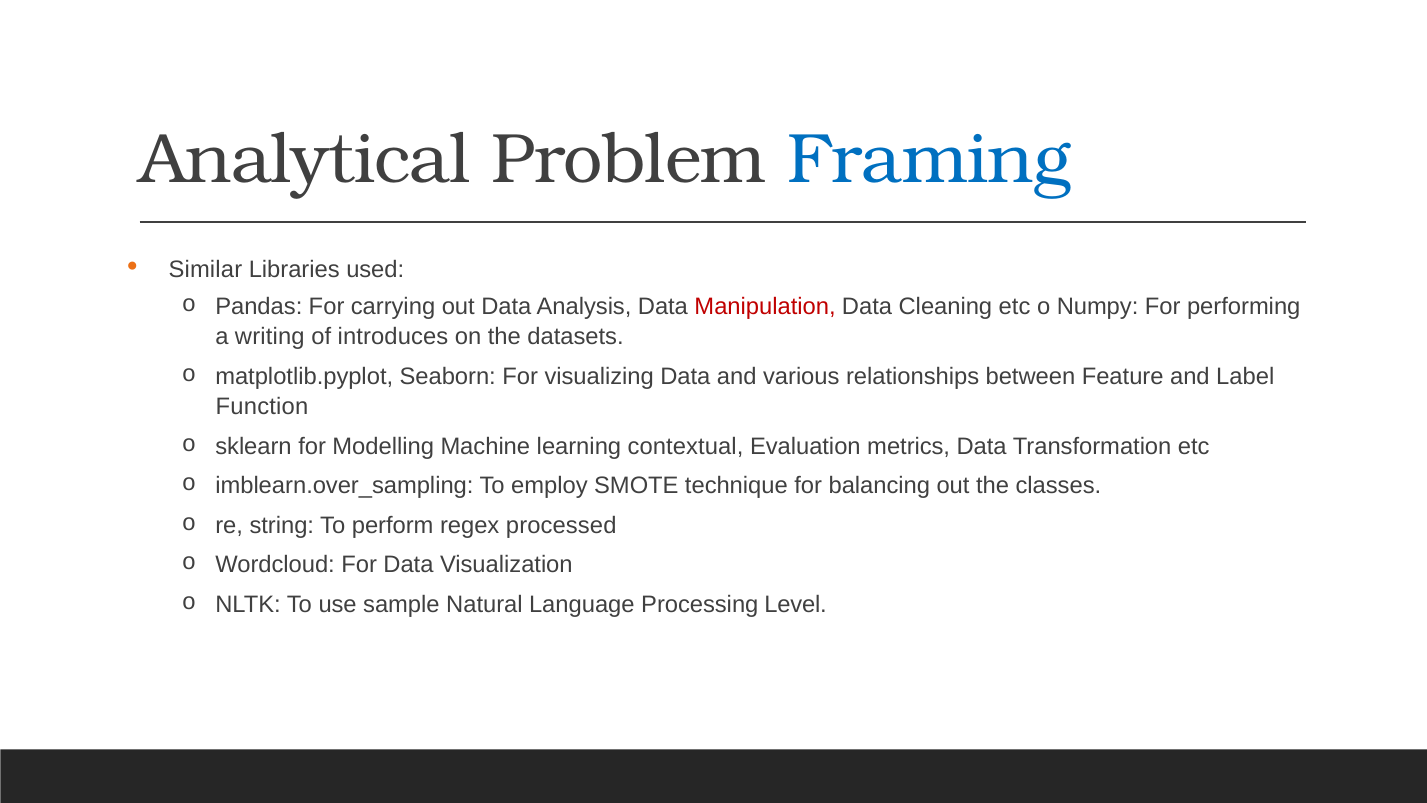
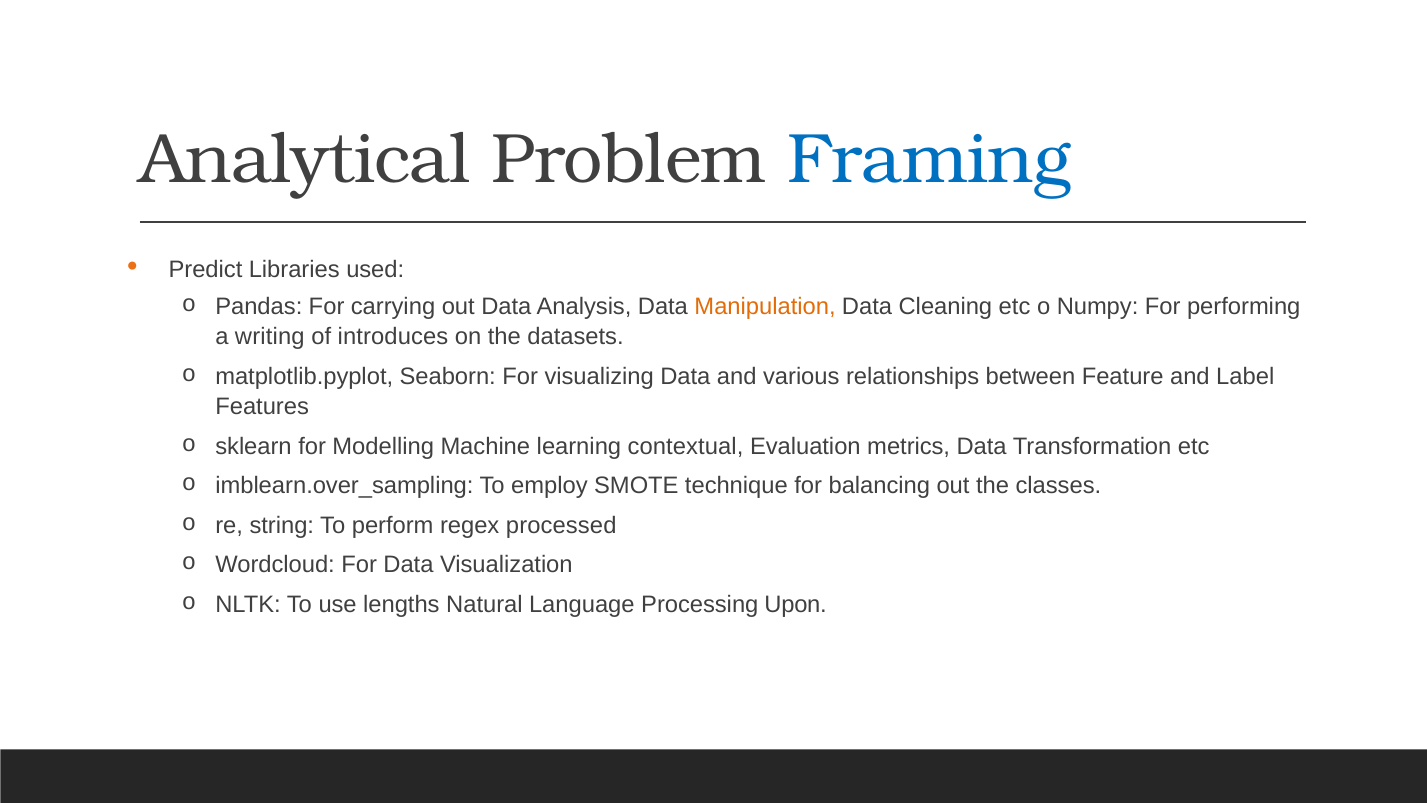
Similar: Similar -> Predict
Manipulation colour: red -> orange
Function: Function -> Features
sample: sample -> lengths
Level: Level -> Upon
